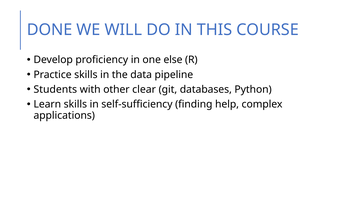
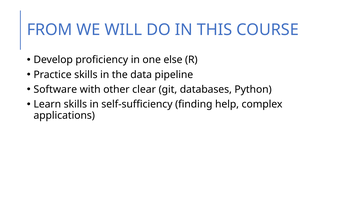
DONE: DONE -> FROM
Students: Students -> Software
